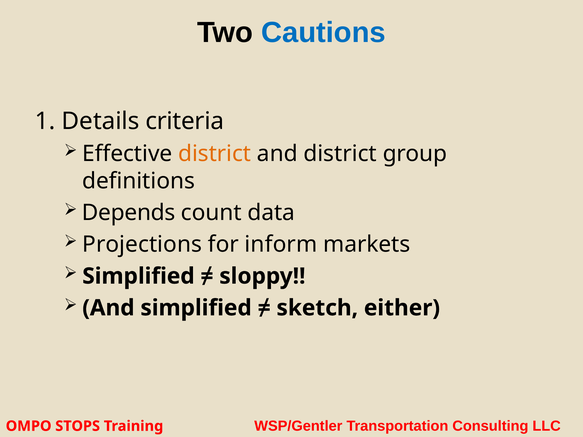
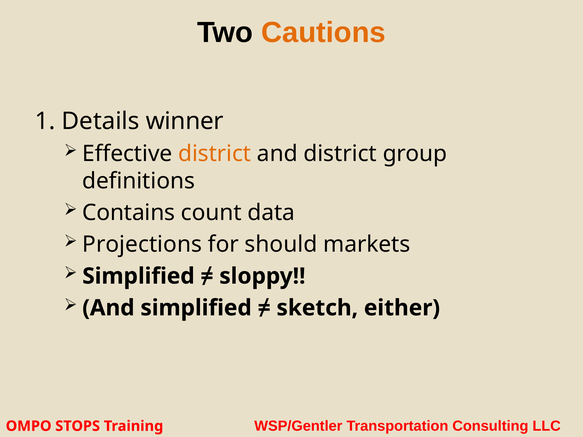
Cautions colour: blue -> orange
criteria: criteria -> winner
Depends: Depends -> Contains
inform: inform -> should
